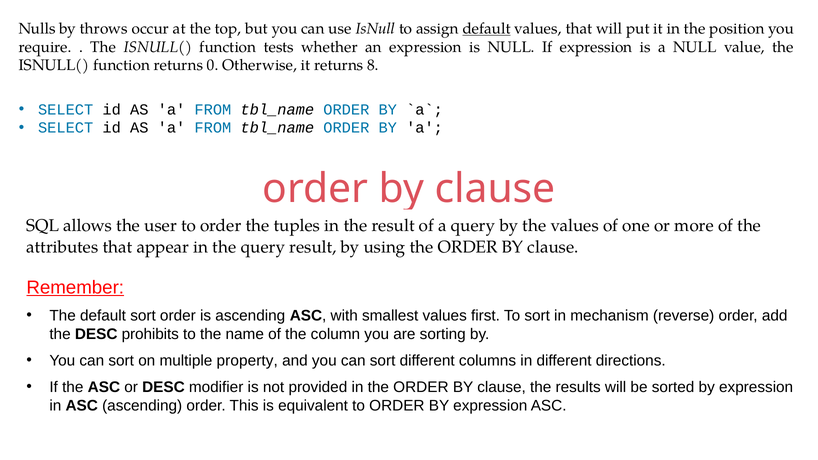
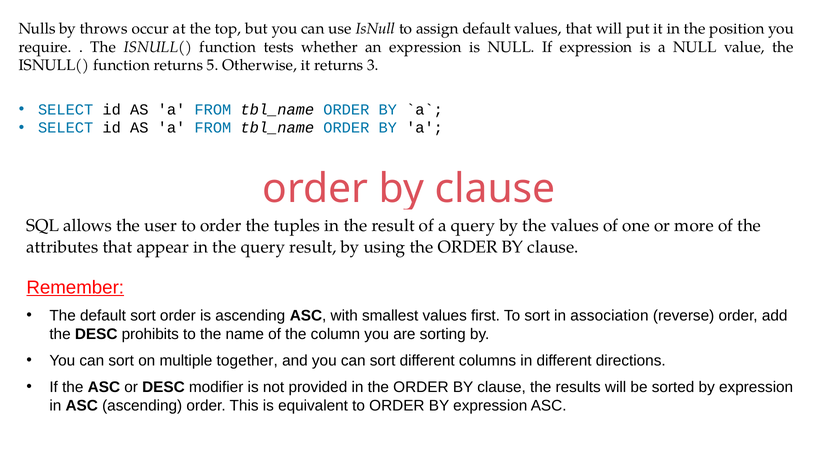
default at (487, 29) underline: present -> none
0: 0 -> 5
8: 8 -> 3
mechanism: mechanism -> association
property: property -> together
